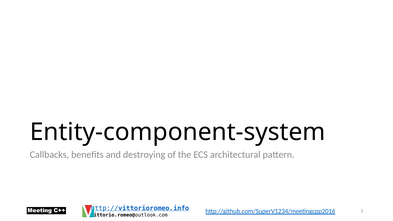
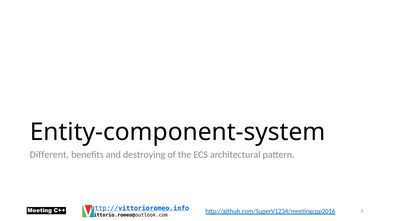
Callbacks: Callbacks -> Different
